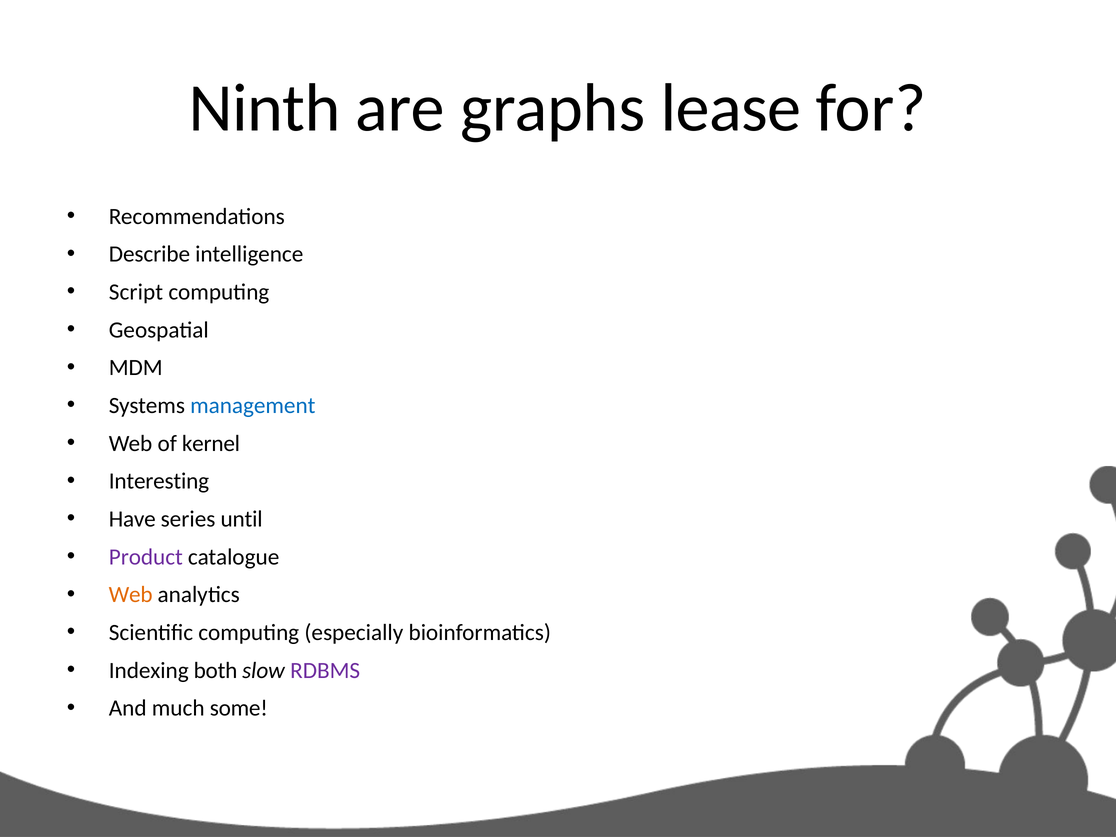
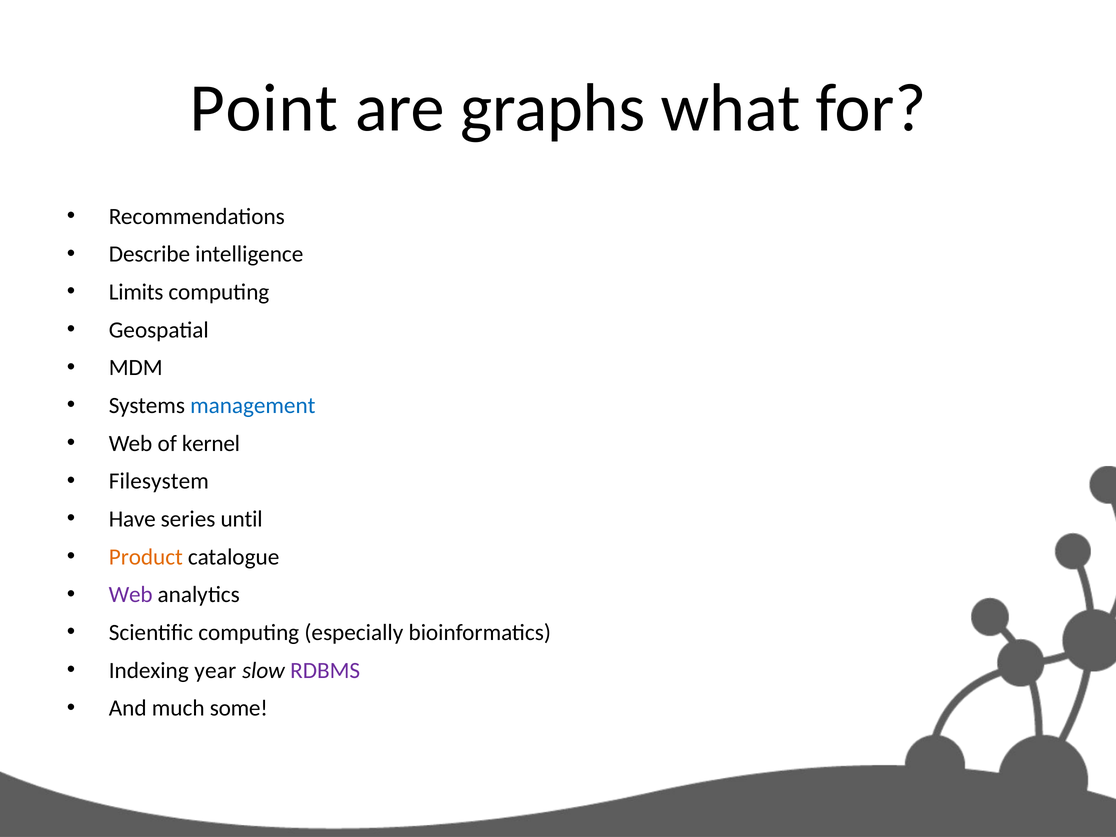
Ninth: Ninth -> Point
lease: lease -> what
Script: Script -> Limits
Interesting: Interesting -> Filesystem
Product colour: purple -> orange
Web at (131, 595) colour: orange -> purple
both: both -> year
